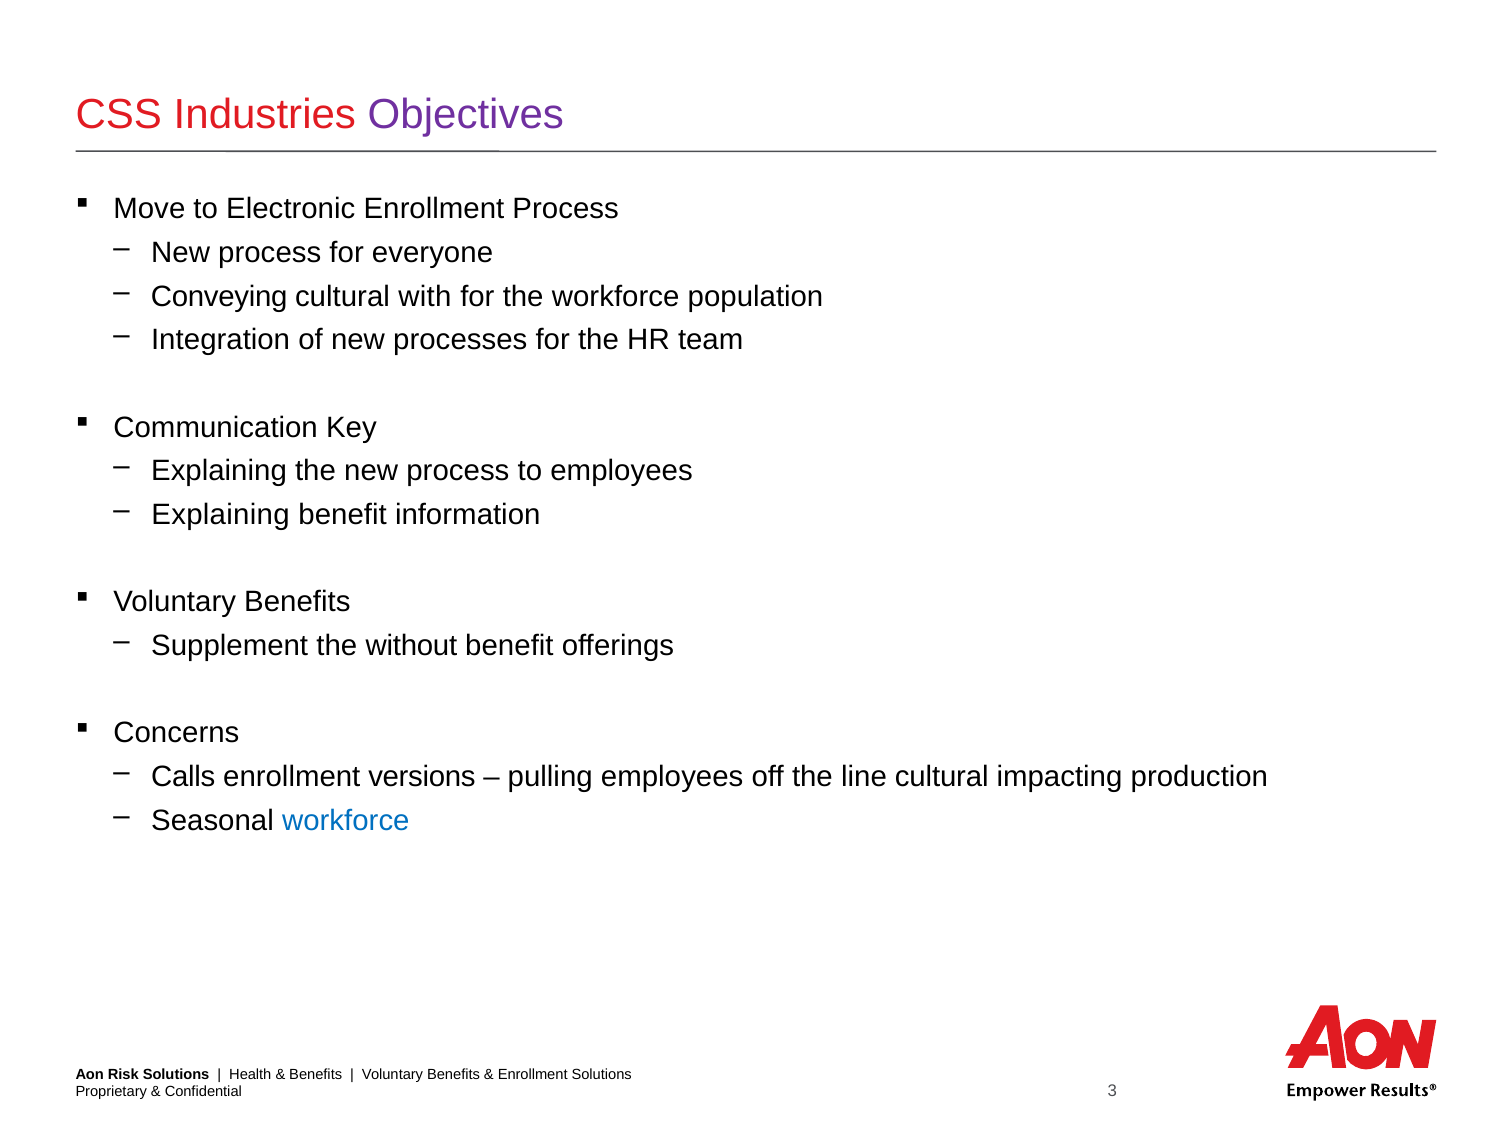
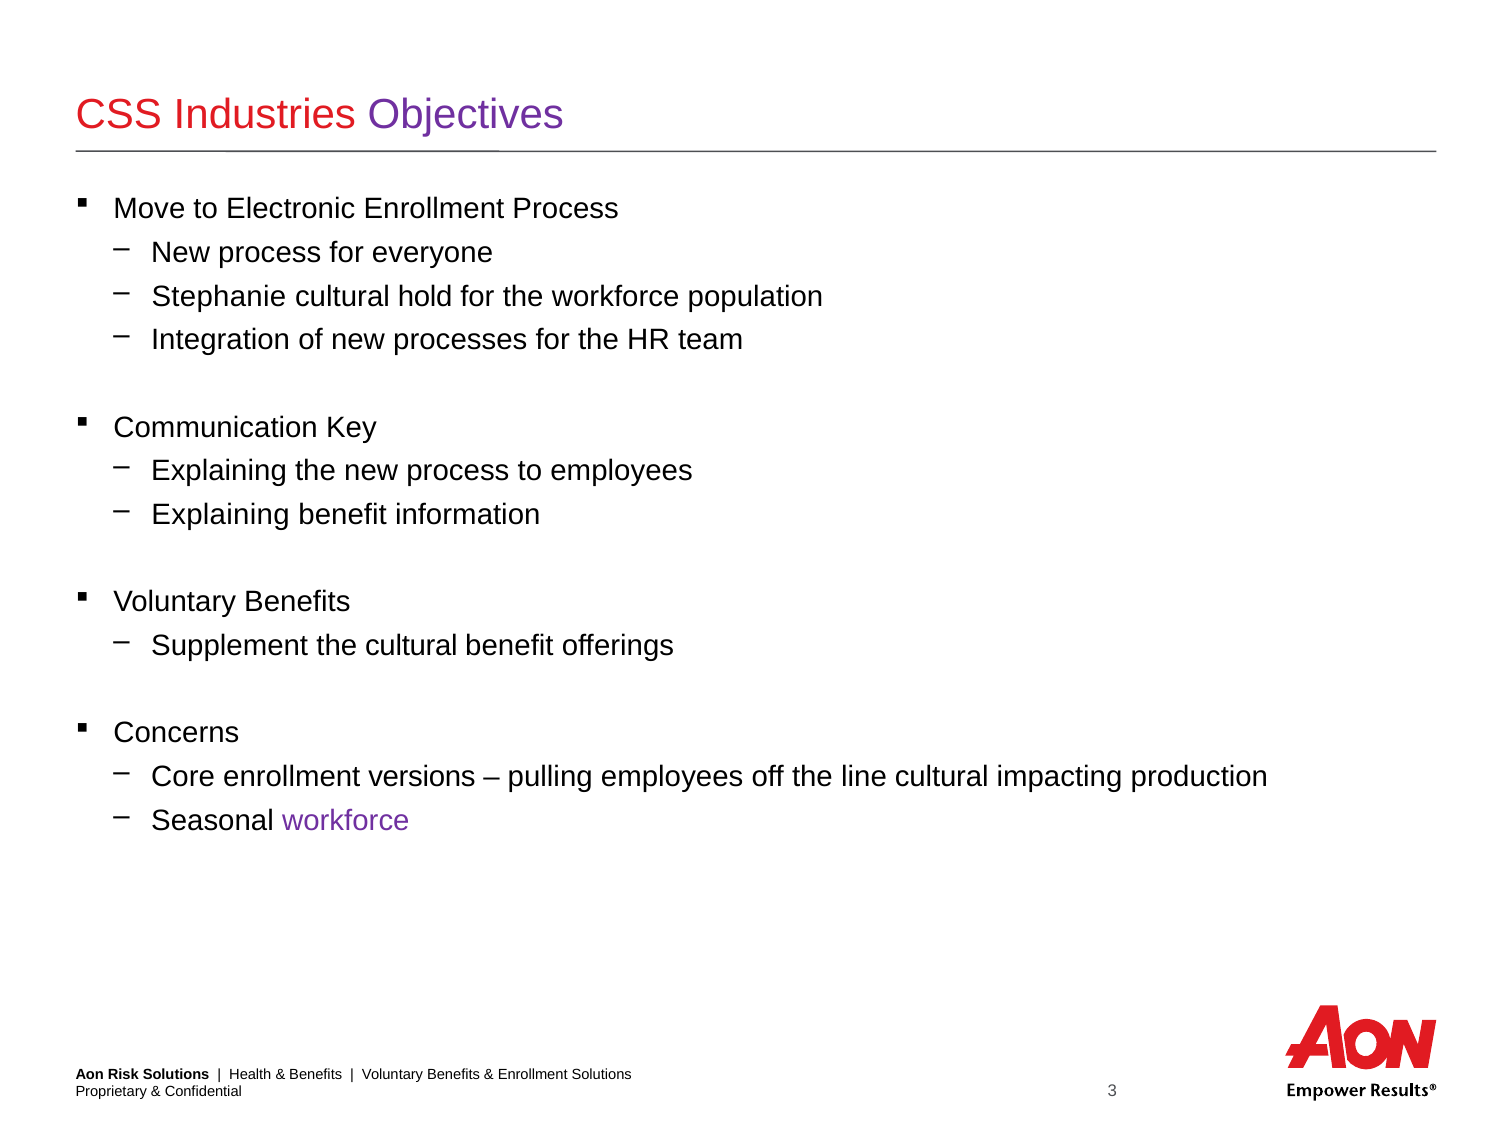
Conveying: Conveying -> Stephanie
with: with -> hold
the without: without -> cultural
Calls: Calls -> Core
workforce at (346, 821) colour: blue -> purple
